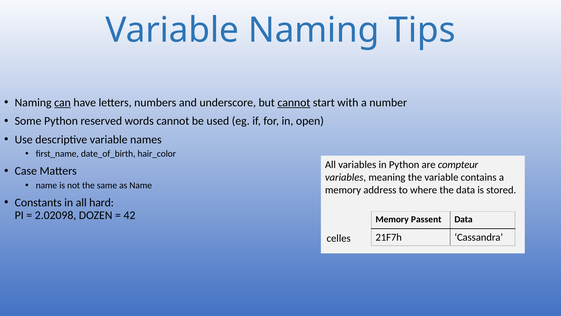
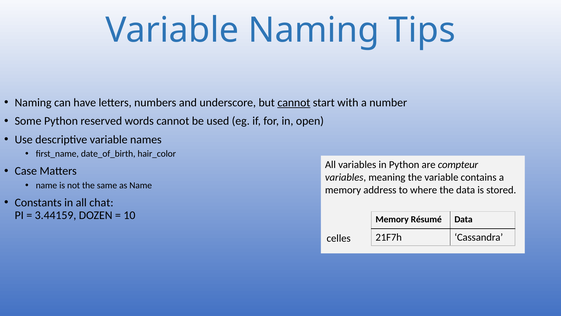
can underline: present -> none
hard: hard -> chat
2.02098: 2.02098 -> 3.44159
42: 42 -> 10
Passent: Passent -> Résumé
